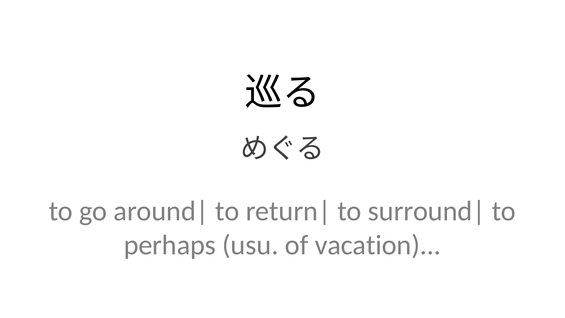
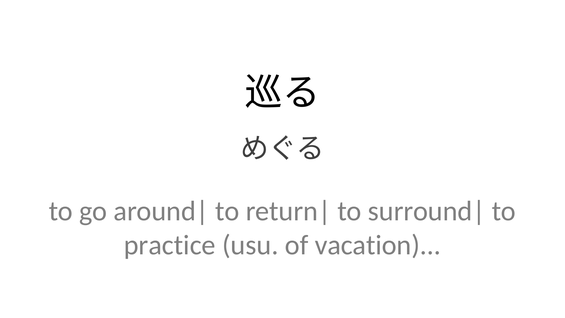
perhaps: perhaps -> practice
